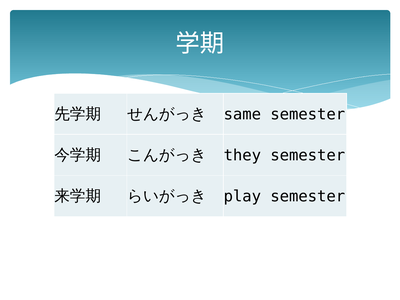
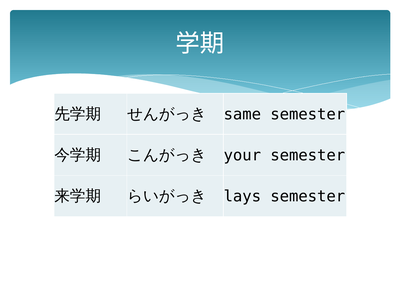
they: they -> your
play: play -> lays
